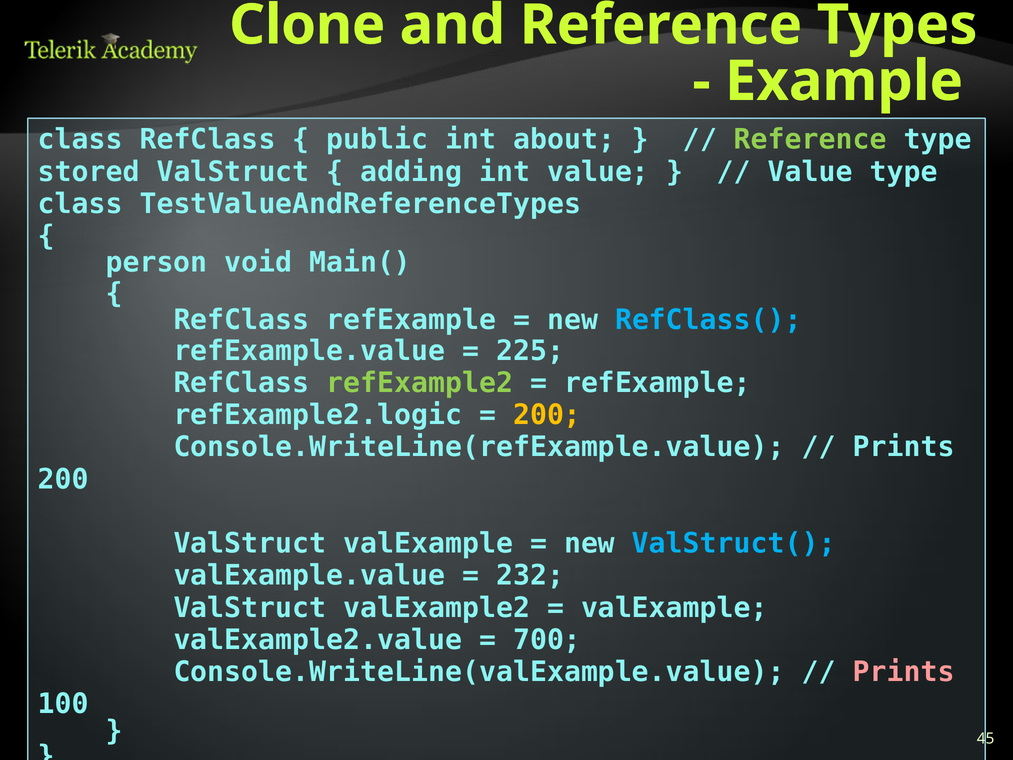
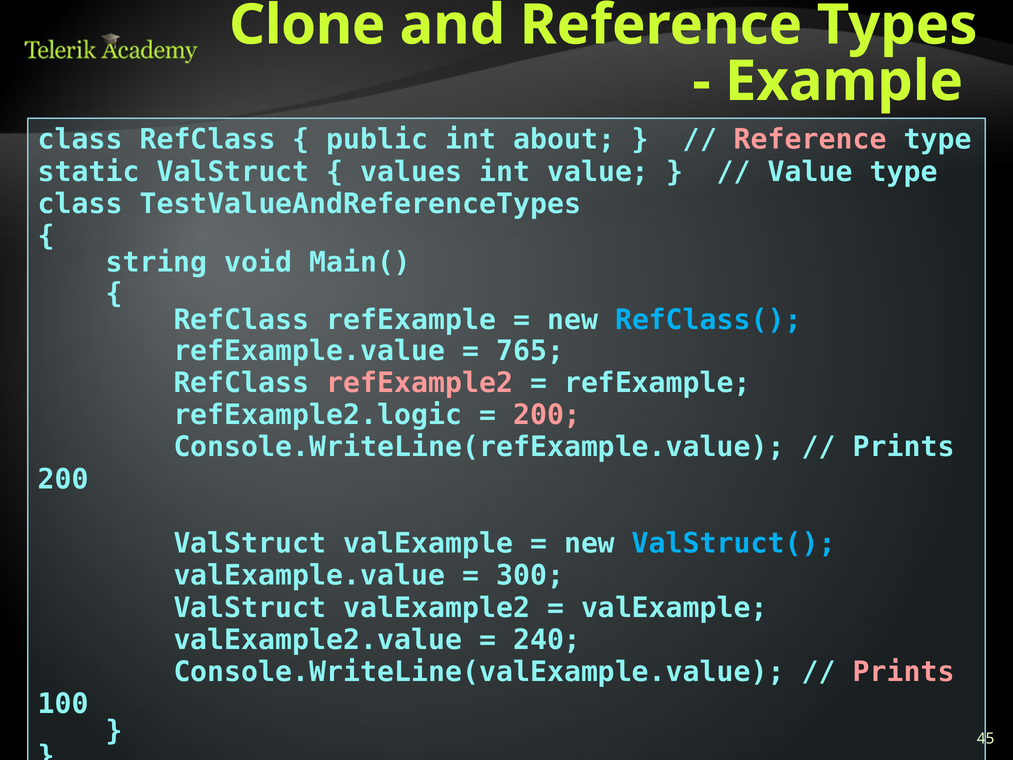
Reference at (810, 140) colour: light green -> pink
stored: stored -> static
adding: adding -> values
person: person -> string
225: 225 -> 765
refExample2 colour: light green -> pink
200 at (547, 415) colour: yellow -> pink
232: 232 -> 300
700: 700 -> 240
